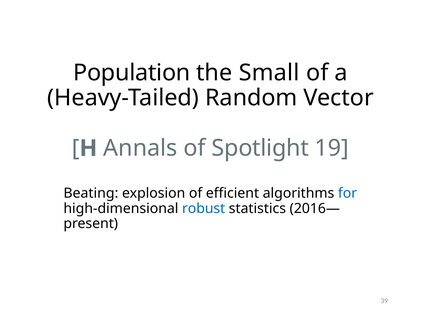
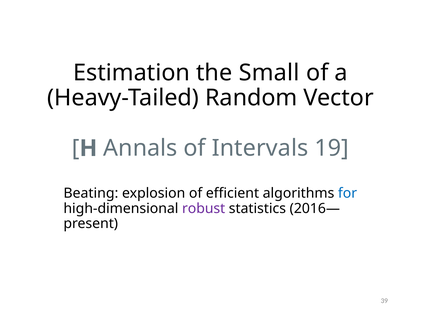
Population: Population -> Estimation
Spotlight: Spotlight -> Intervals
robust colour: blue -> purple
